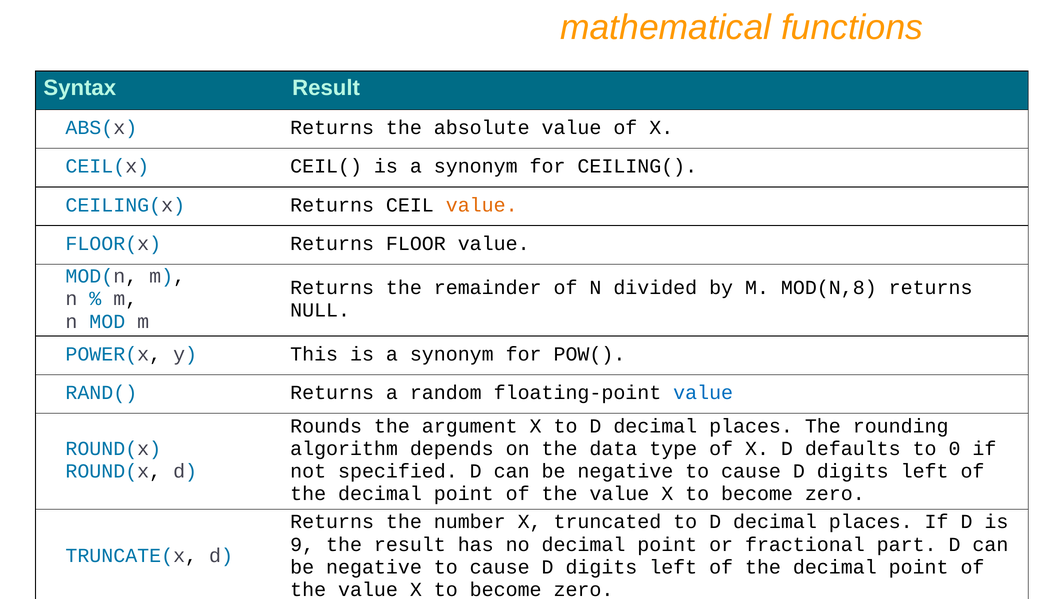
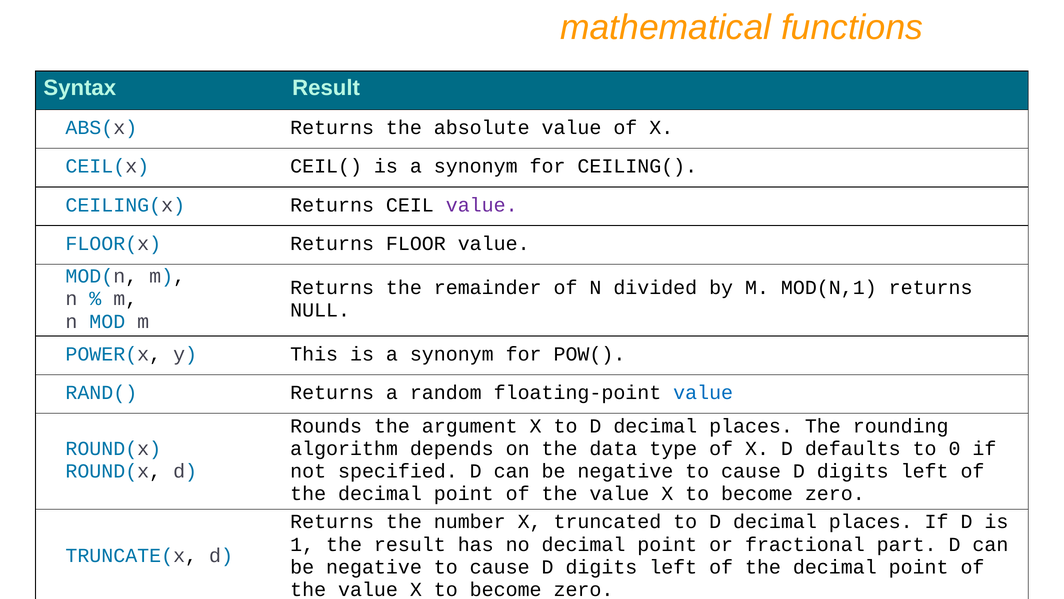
value at (482, 205) colour: orange -> purple
MOD(N,8: MOD(N,8 -> MOD(N,1
9: 9 -> 1
